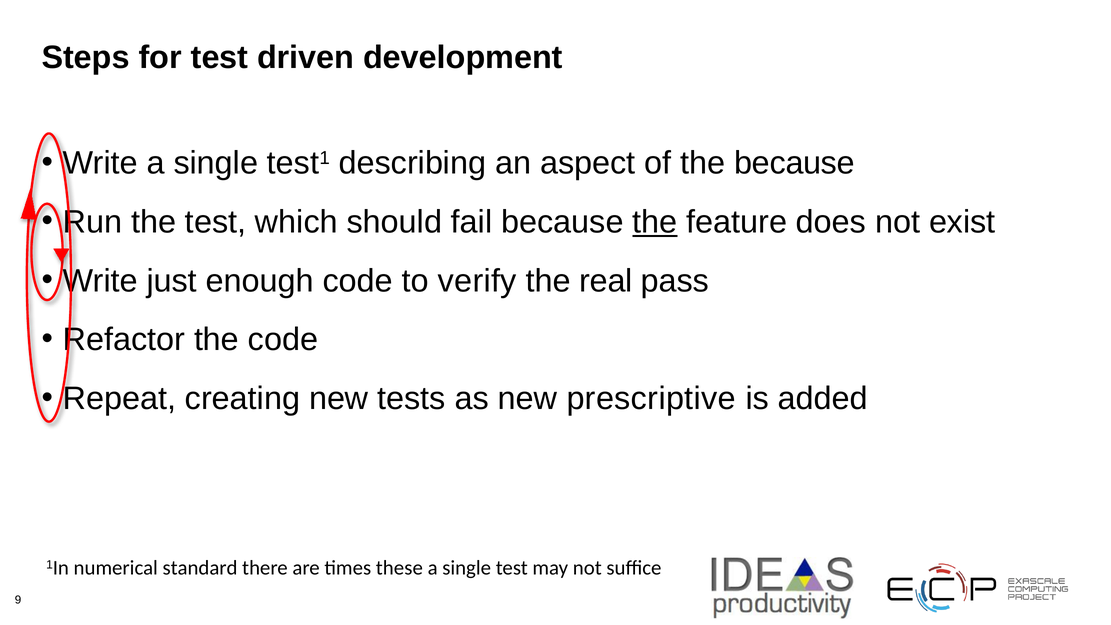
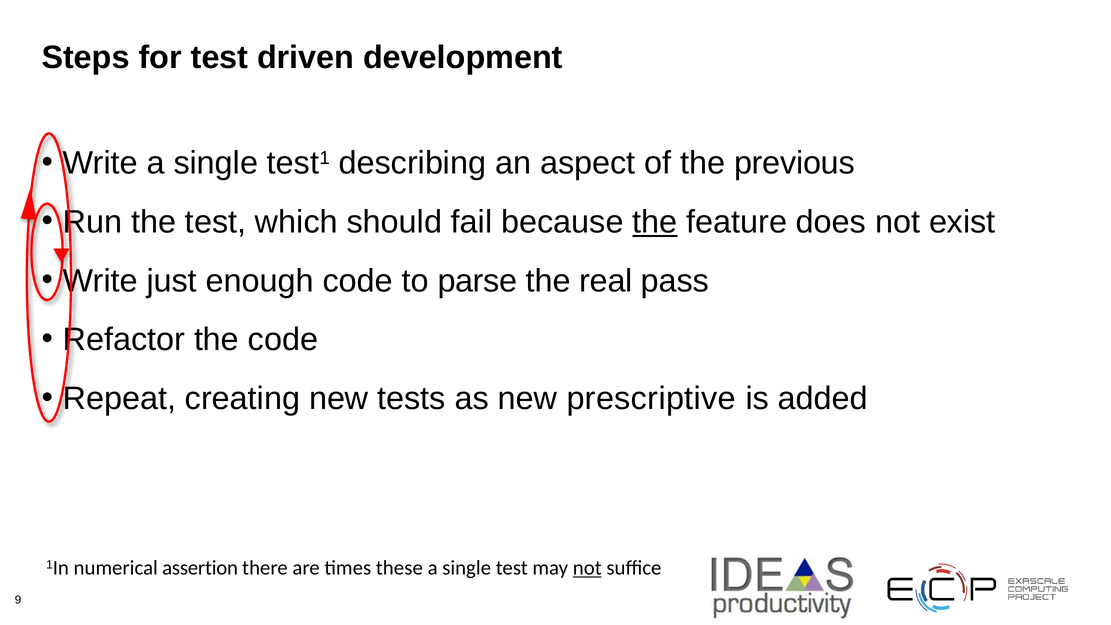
the because: because -> previous
verify: verify -> parse
standard: standard -> assertion
not at (587, 568) underline: none -> present
